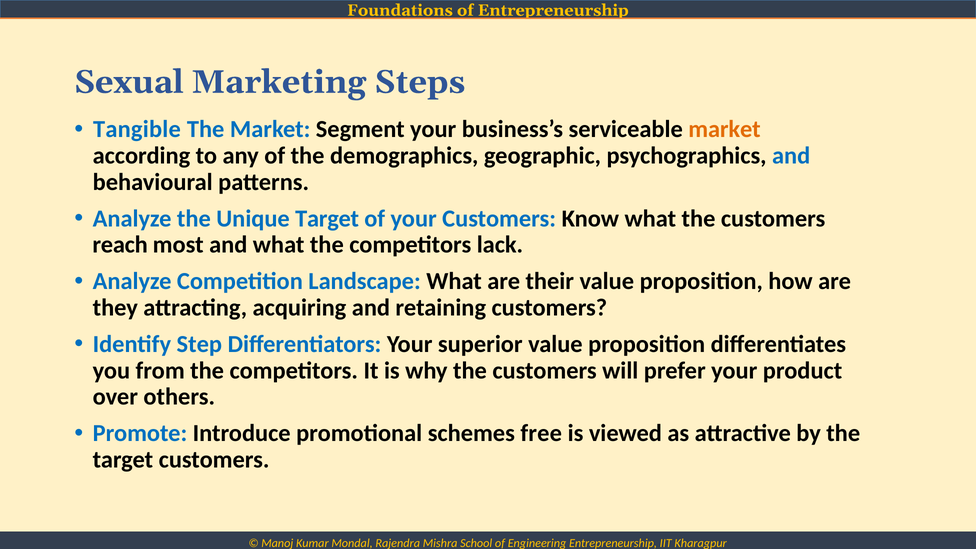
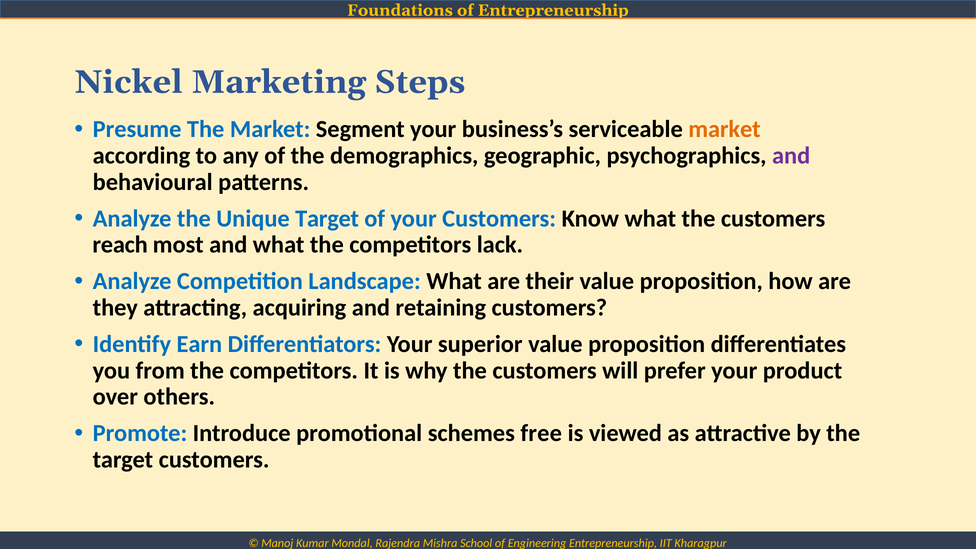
Sexual: Sexual -> Nickel
Tangible: Tangible -> Presume
and at (791, 156) colour: blue -> purple
Step: Step -> Earn
